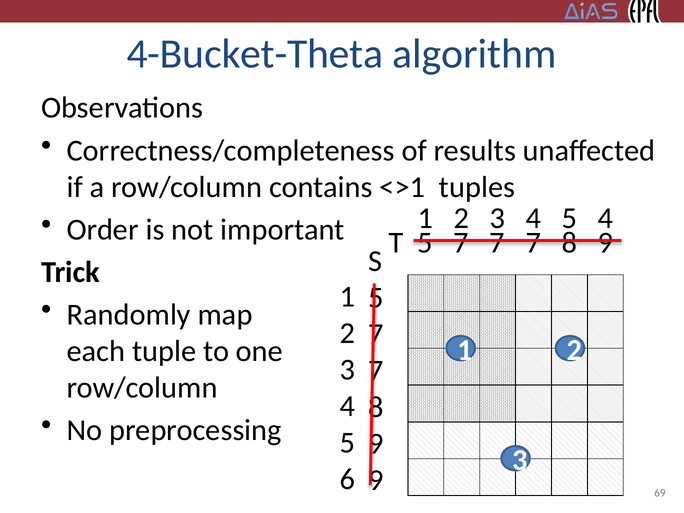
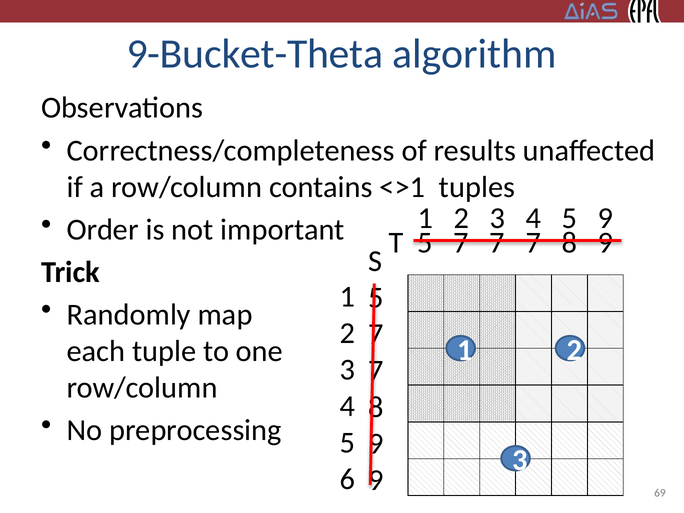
4-Bucket-Theta: 4-Bucket-Theta -> 9-Bucket-Theta
5 4: 4 -> 9
